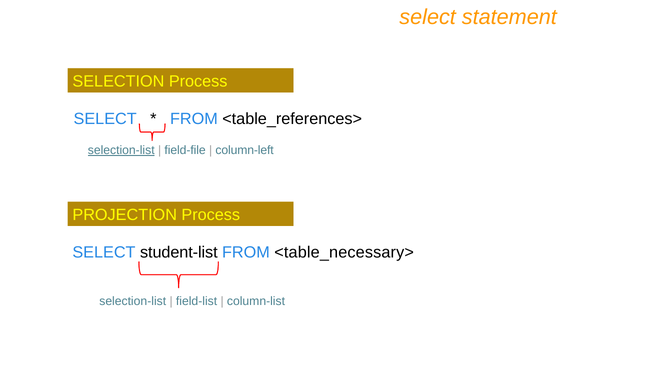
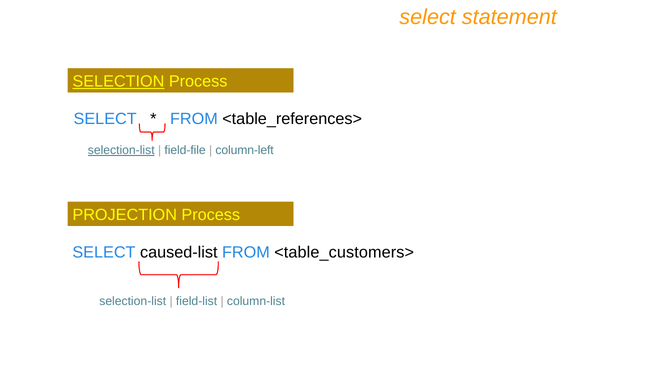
SELECTION underline: none -> present
student-list: student-list -> caused-list
<table_necessary>: <table_necessary> -> <table_customers>
